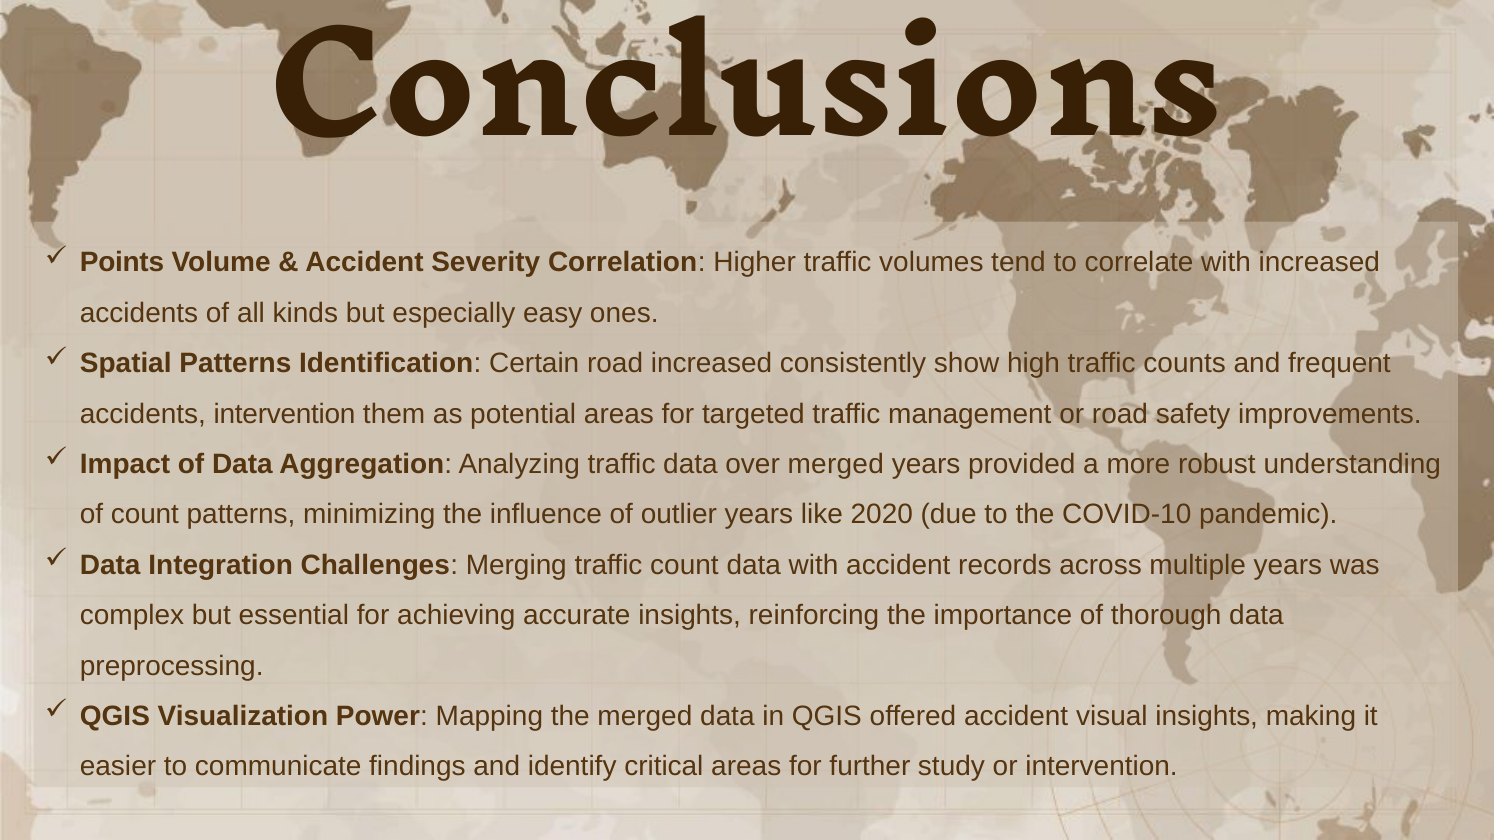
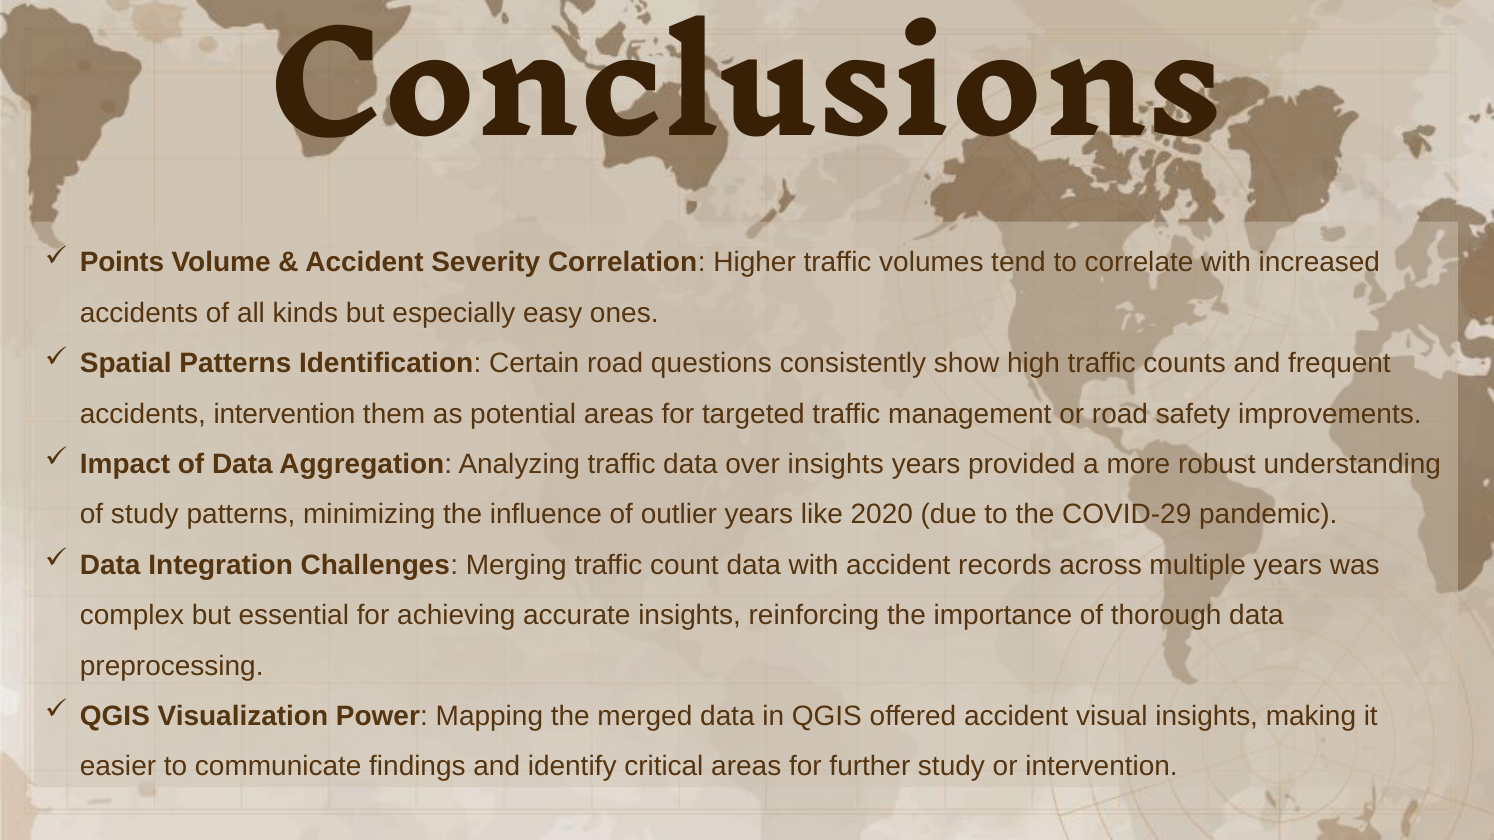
road increased: increased -> questions
over merged: merged -> insights
of count: count -> study
COVID-10: COVID-10 -> COVID-29
